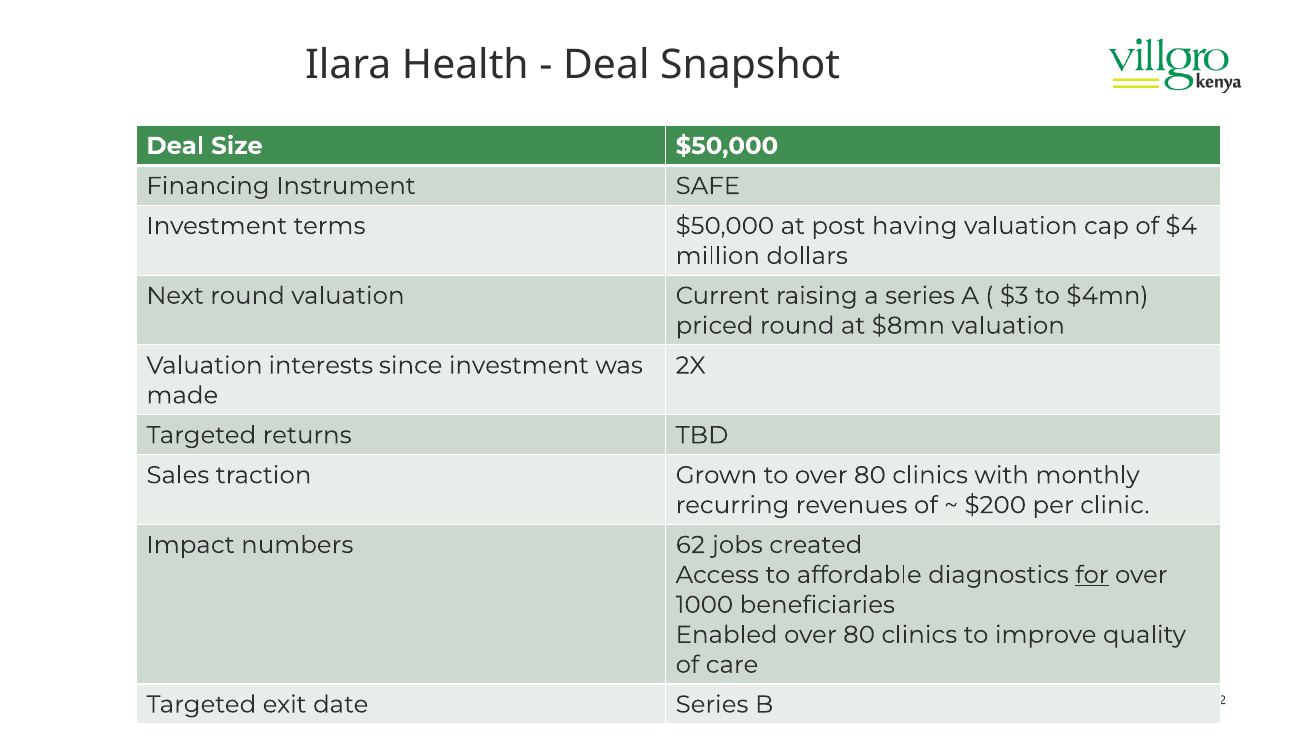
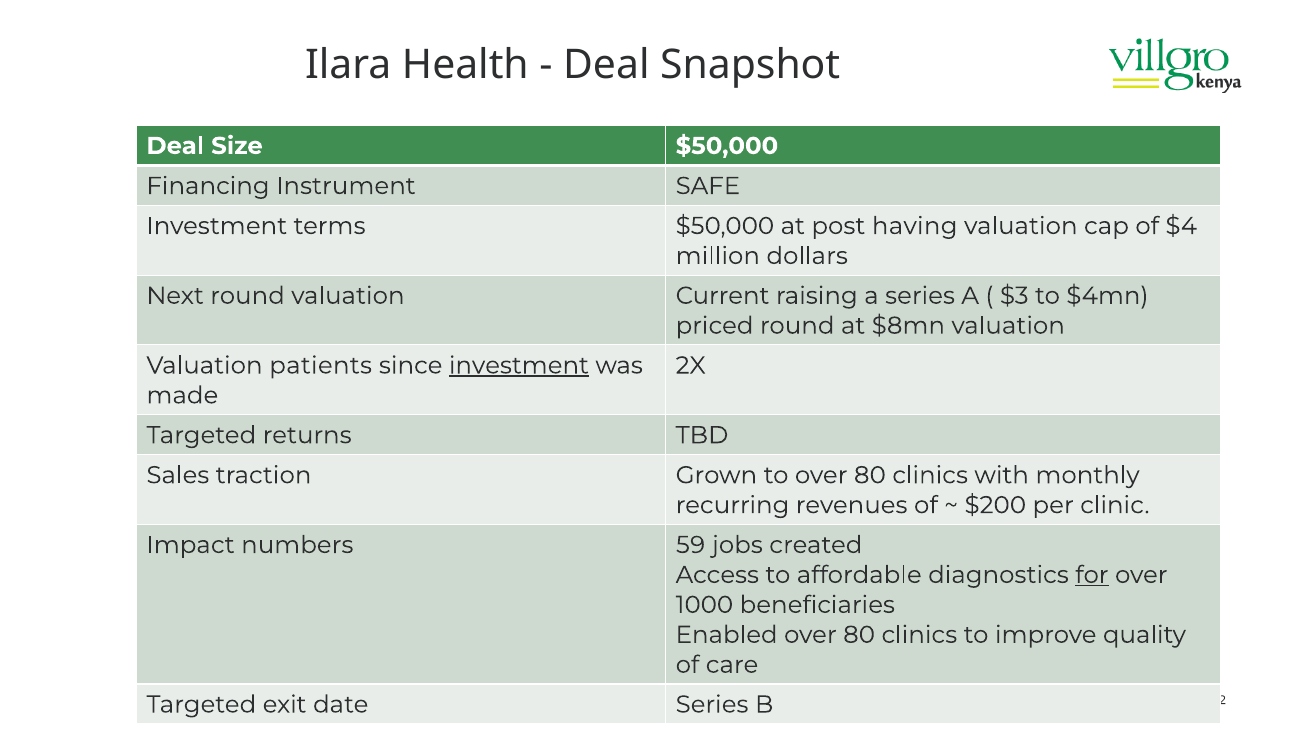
interests: interests -> patients
investment at (519, 366) underline: none -> present
62: 62 -> 59
